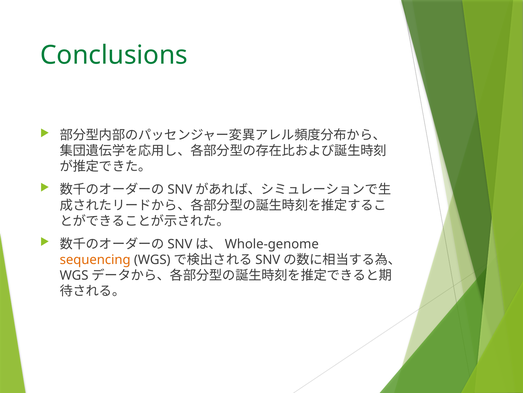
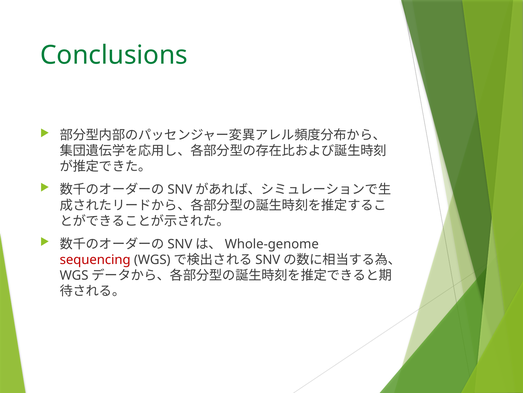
sequencing colour: orange -> red
